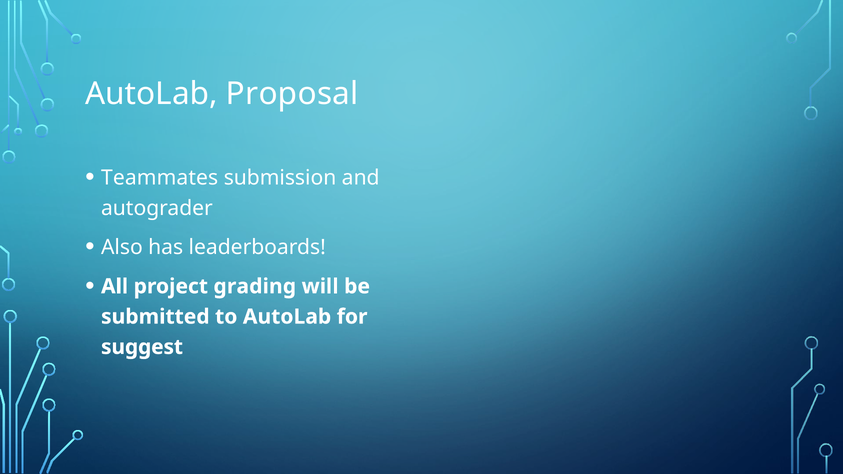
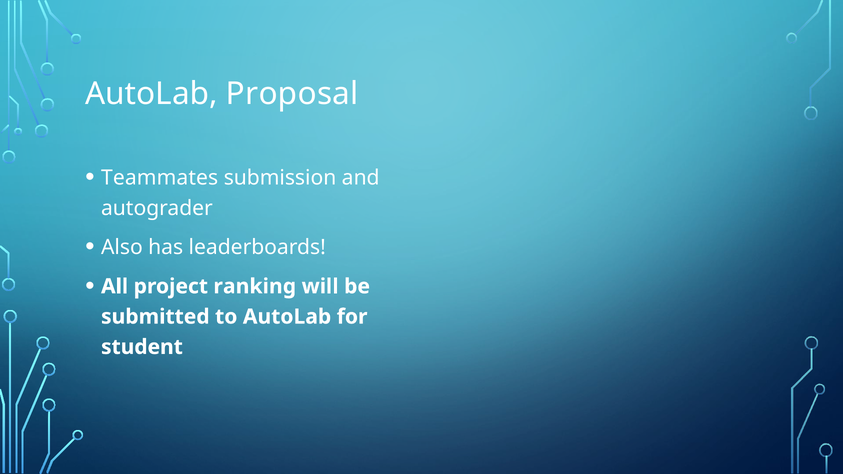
grading: grading -> ranking
suggest: suggest -> student
